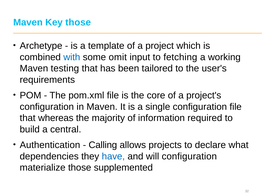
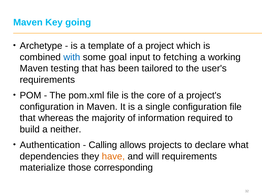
Key those: those -> going
omit: omit -> goal
central: central -> neither
have colour: blue -> orange
will configuration: configuration -> requirements
supplemented: supplemented -> corresponding
